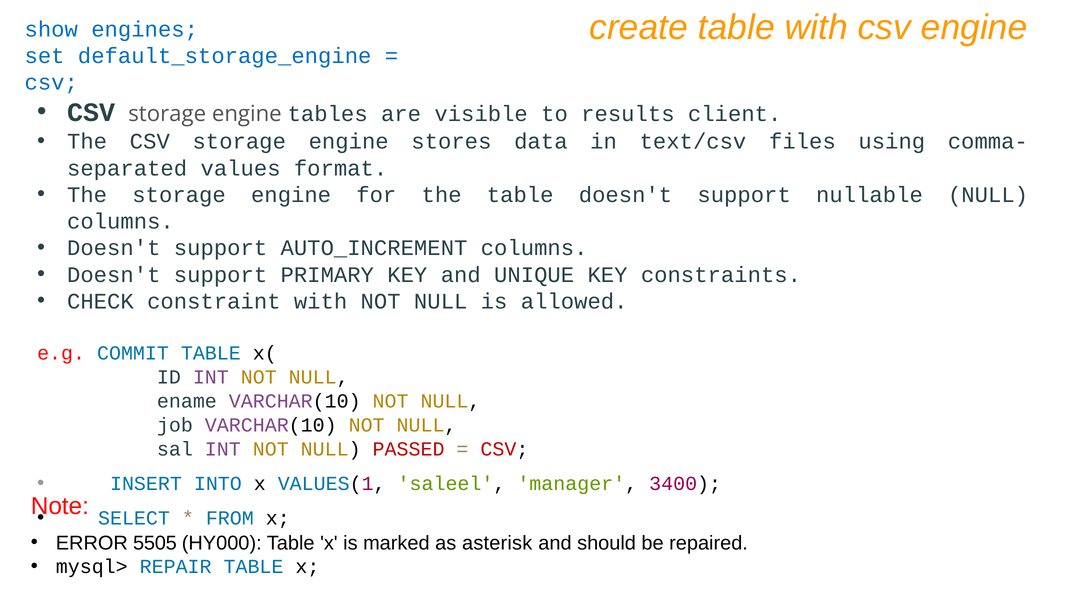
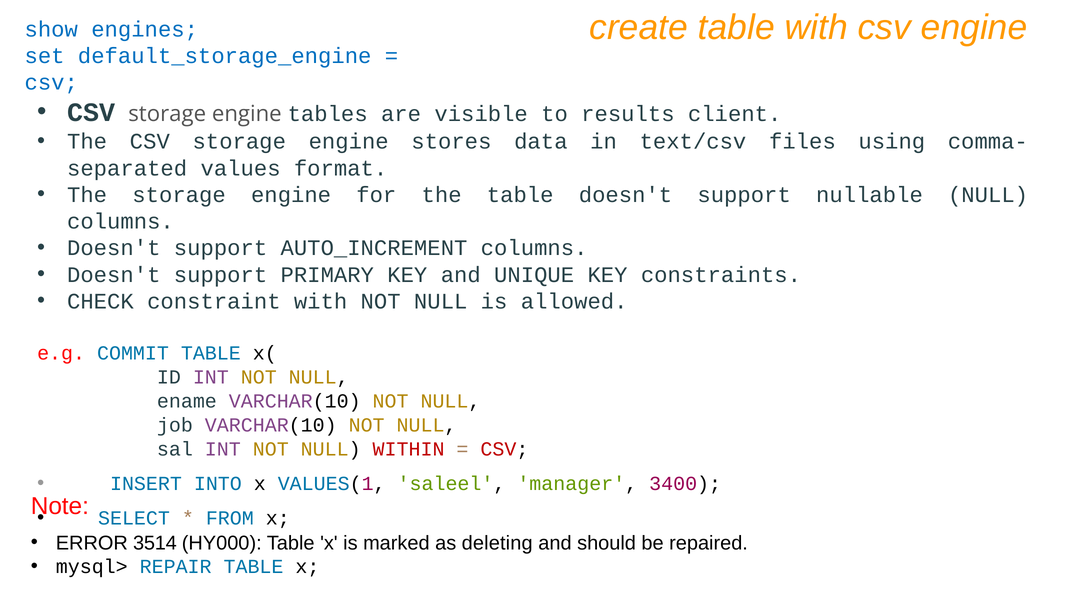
PASSED: PASSED -> WITHIN
5505: 5505 -> 3514
asterisk: asterisk -> deleting
